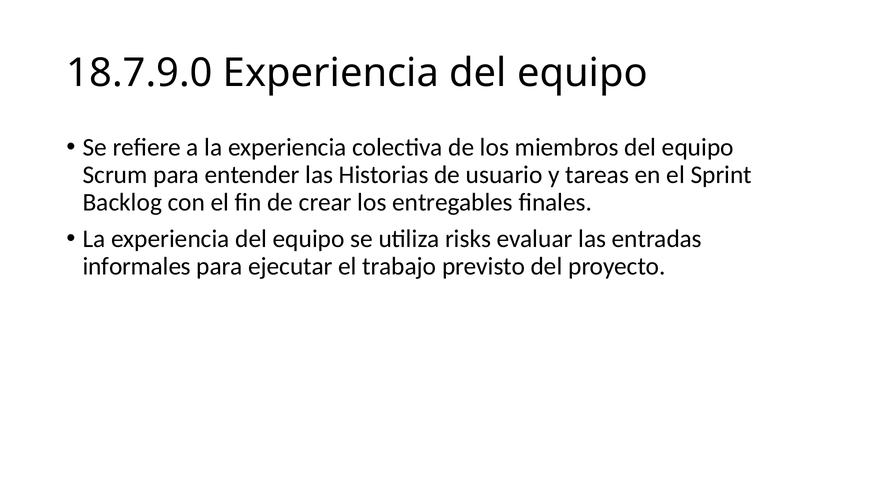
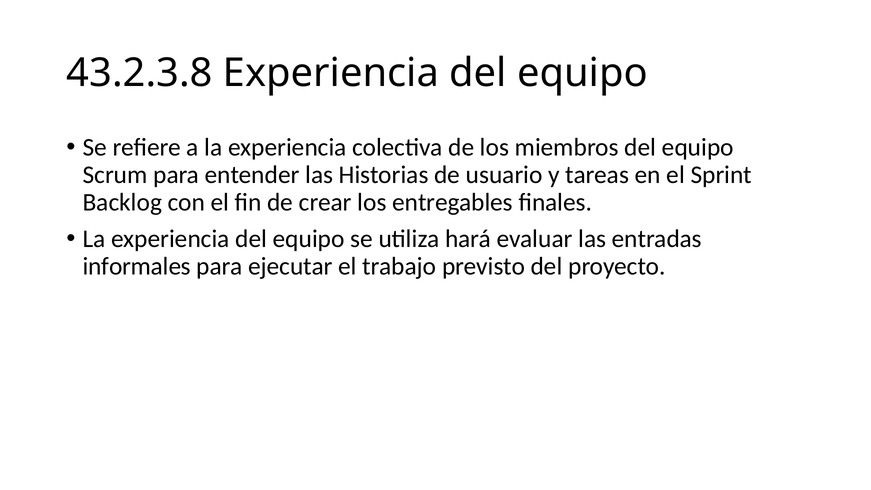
18.7.9.0: 18.7.9.0 -> 43.2.3.8
risks: risks -> hará
